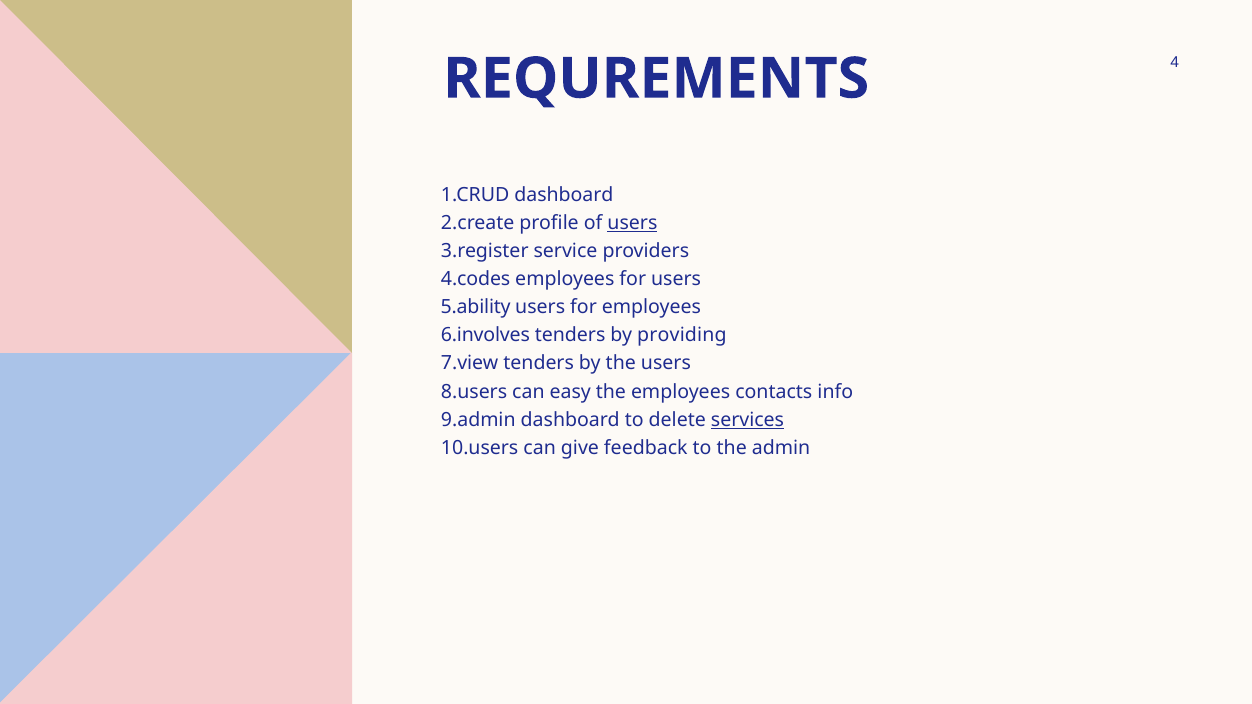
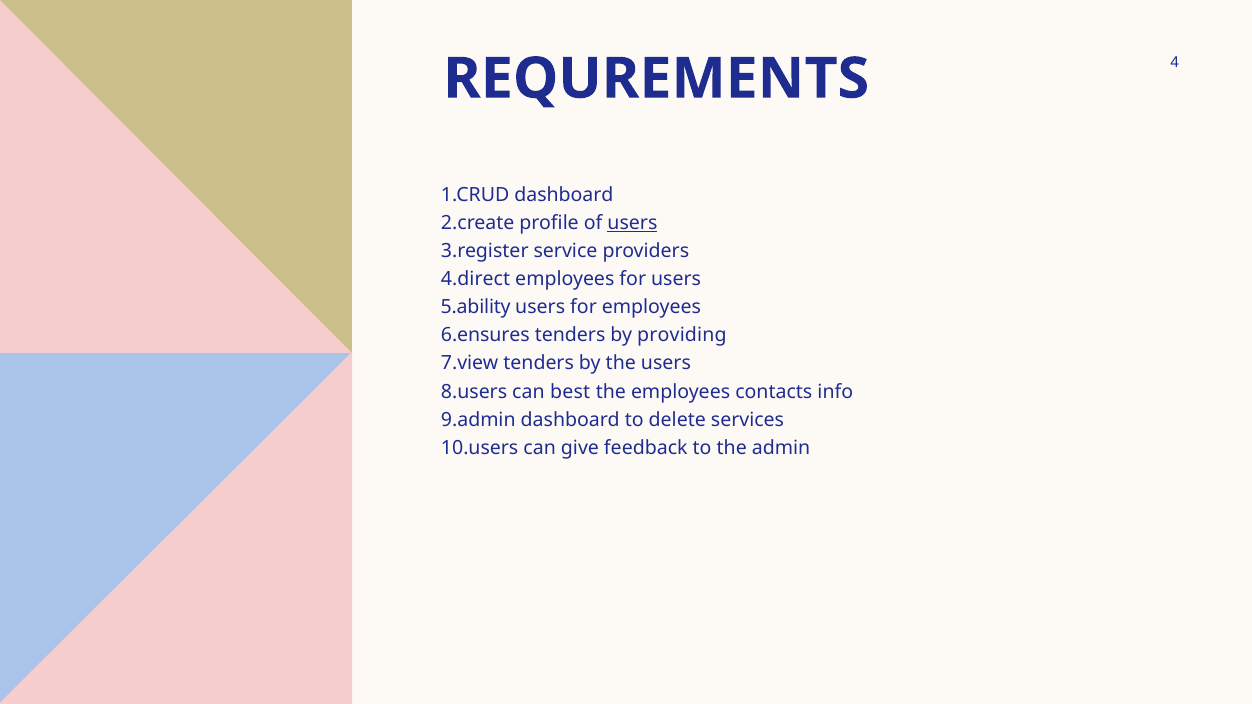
4.codes: 4.codes -> 4.direct
6.involves: 6.involves -> 6.ensures
easy: easy -> best
services underline: present -> none
